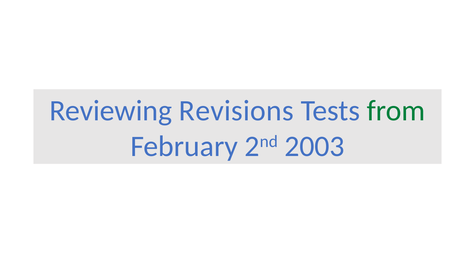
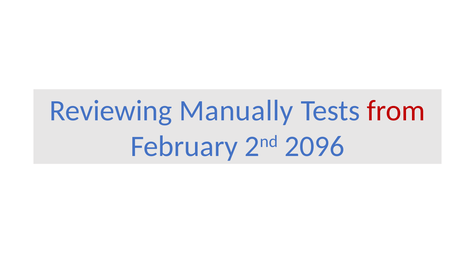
Revisions: Revisions -> Manually
from colour: green -> red
2003: 2003 -> 2096
